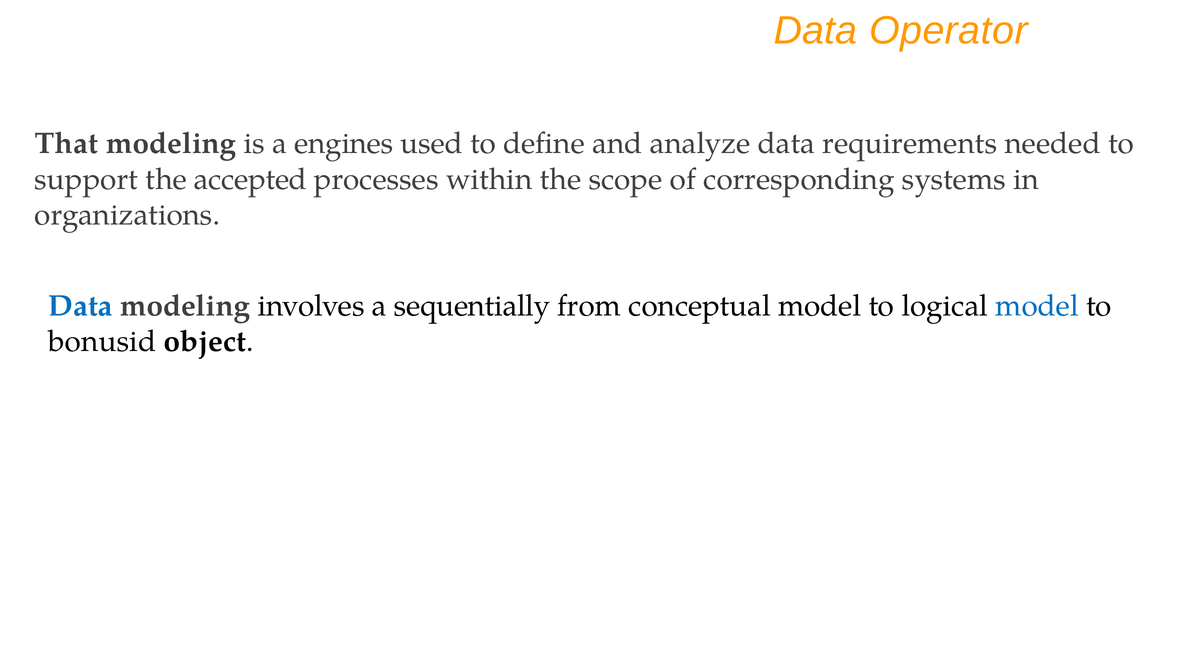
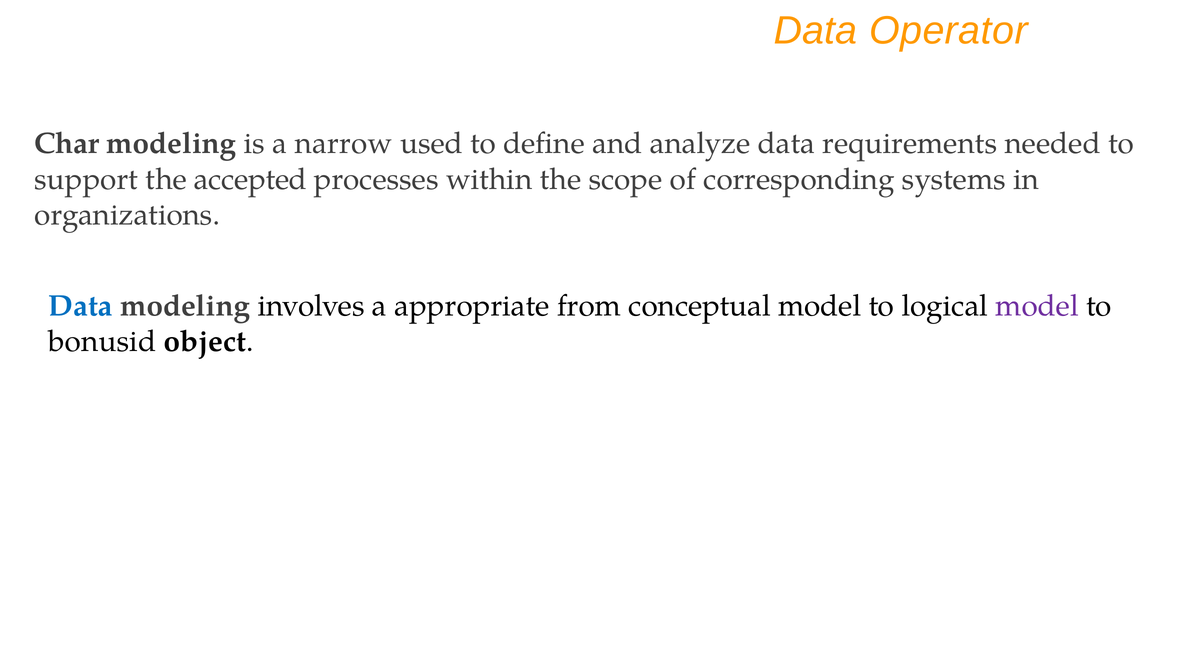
That: That -> Char
engines: engines -> narrow
sequentially: sequentially -> appropriate
model at (1037, 306) colour: blue -> purple
